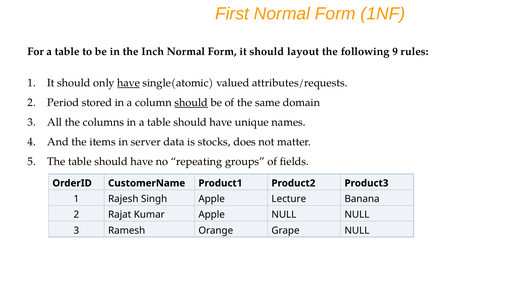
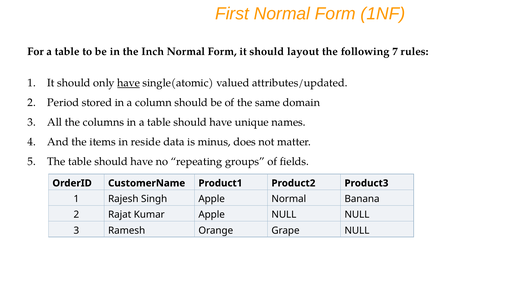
9: 9 -> 7
attributes/requests: attributes/requests -> attributes/updated
should at (191, 102) underline: present -> none
server: server -> reside
stocks: stocks -> minus
Apple Lecture: Lecture -> Normal
